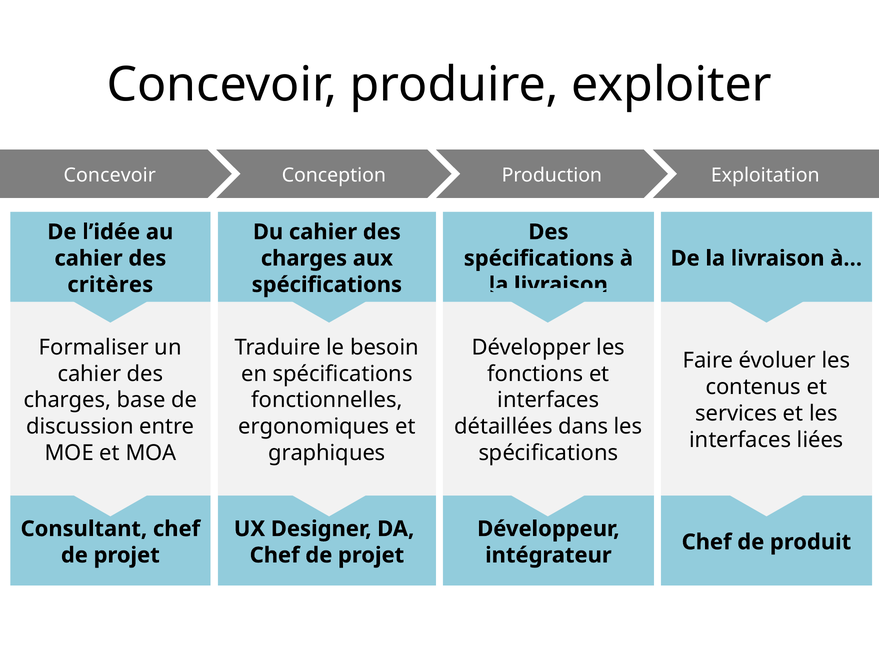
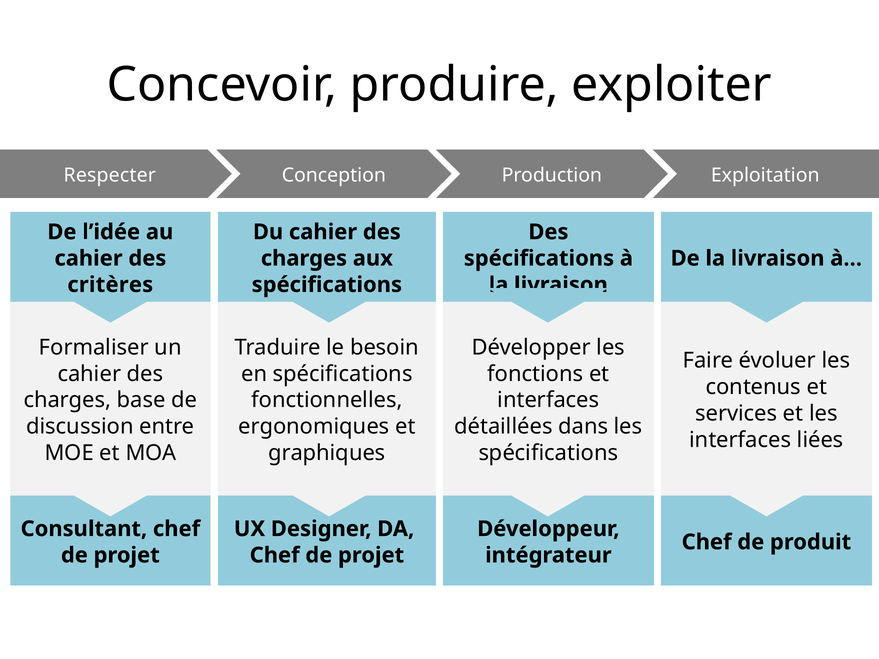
Concevoir at (110, 175): Concevoir -> Respecter
